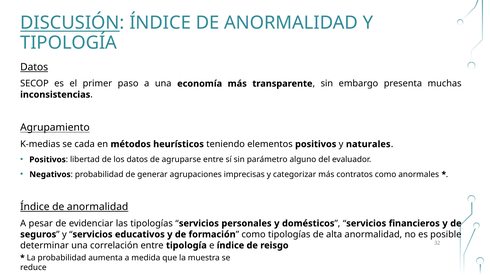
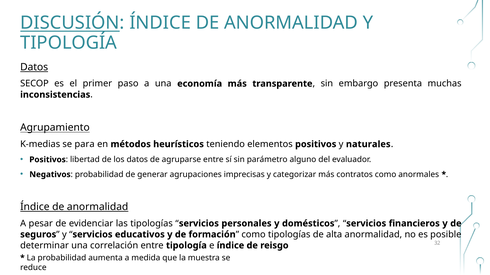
cada: cada -> para
